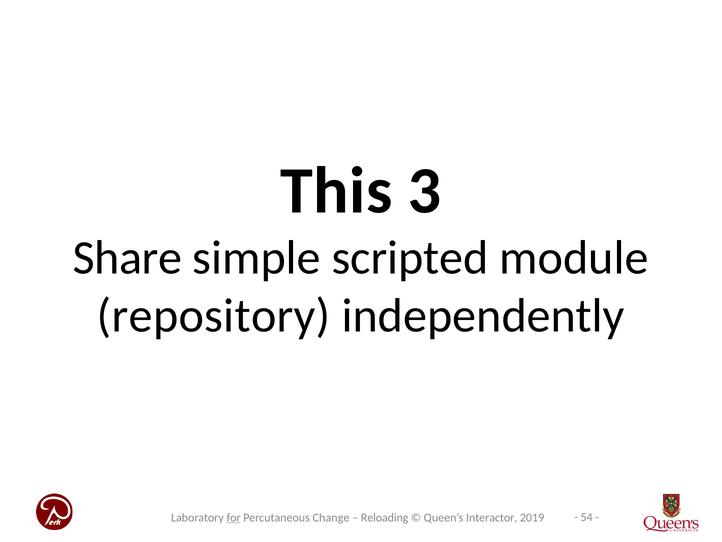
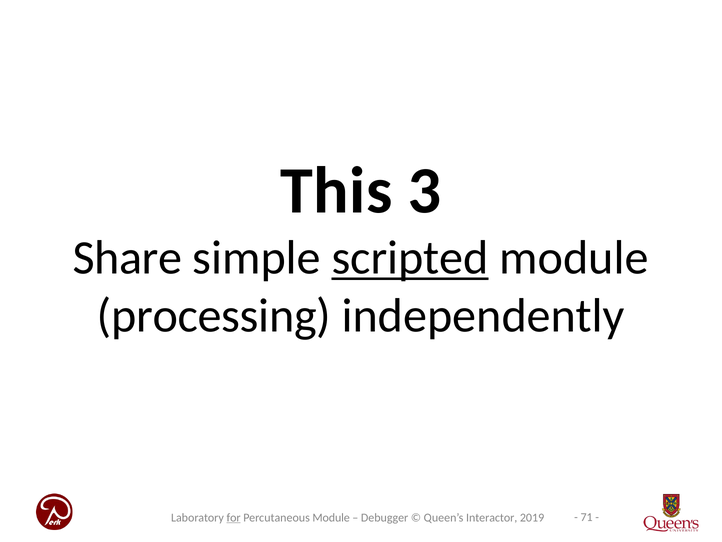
scripted underline: none -> present
repository: repository -> processing
54: 54 -> 71
Percutaneous Change: Change -> Module
Reloading: Reloading -> Debugger
